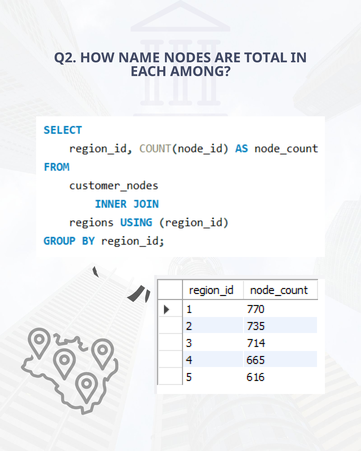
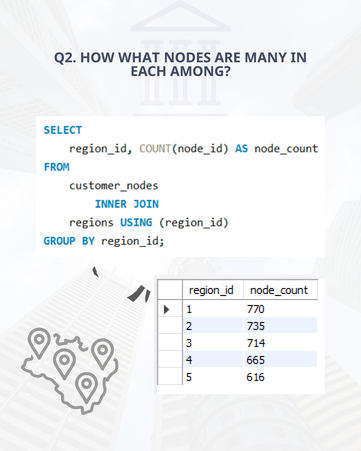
NAME: NAME -> WHAT
TOTAL: TOTAL -> MANY
